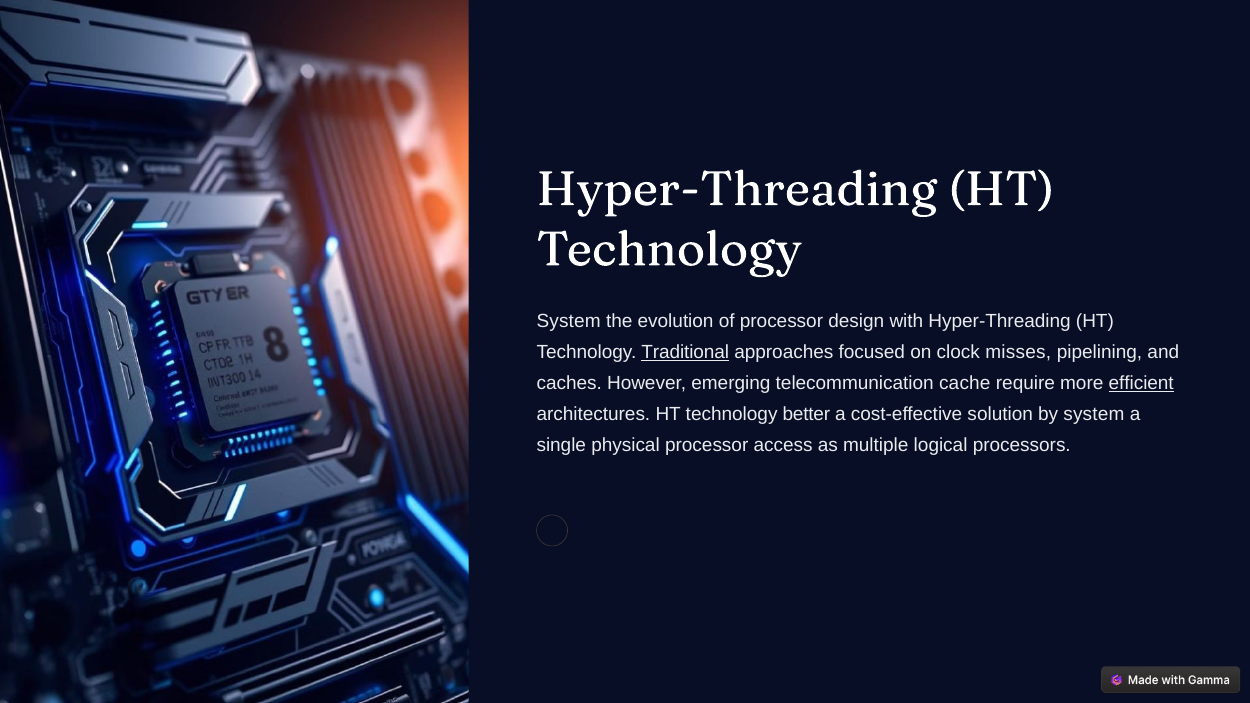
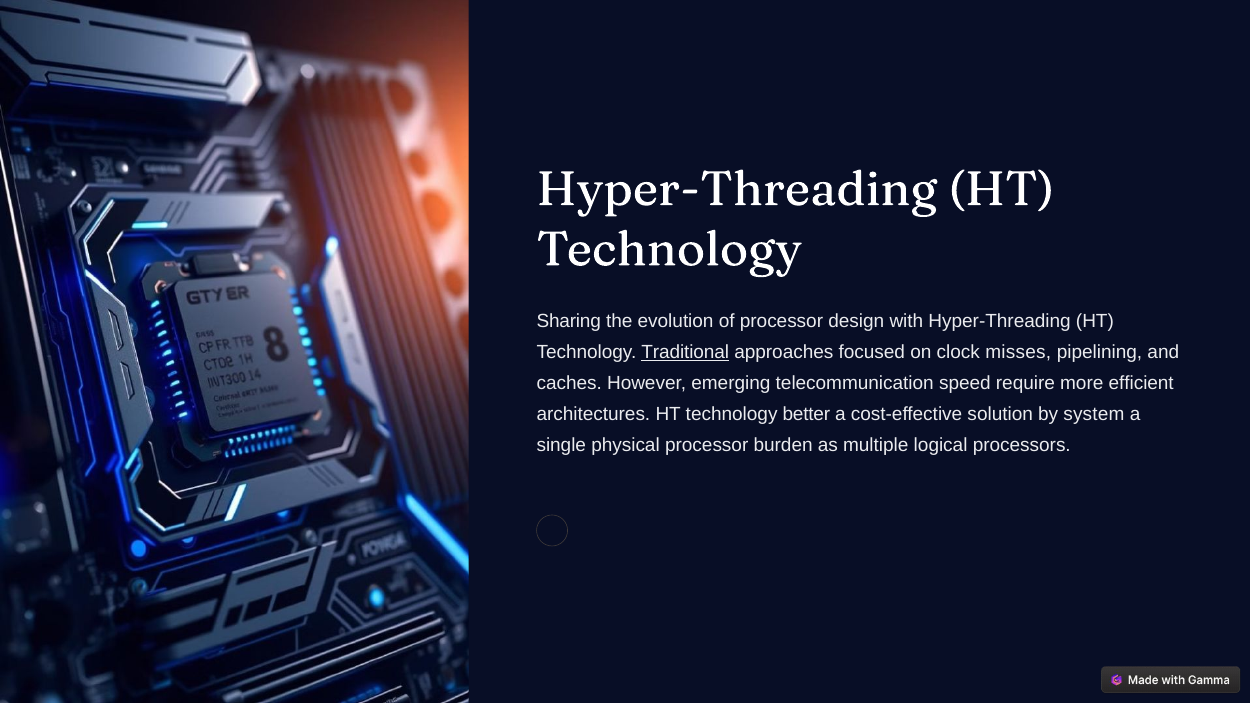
System at (569, 321): System -> Sharing
cache: cache -> speed
efficient underline: present -> none
access: access -> burden
